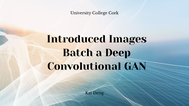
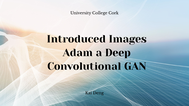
Batch: Batch -> Adam
